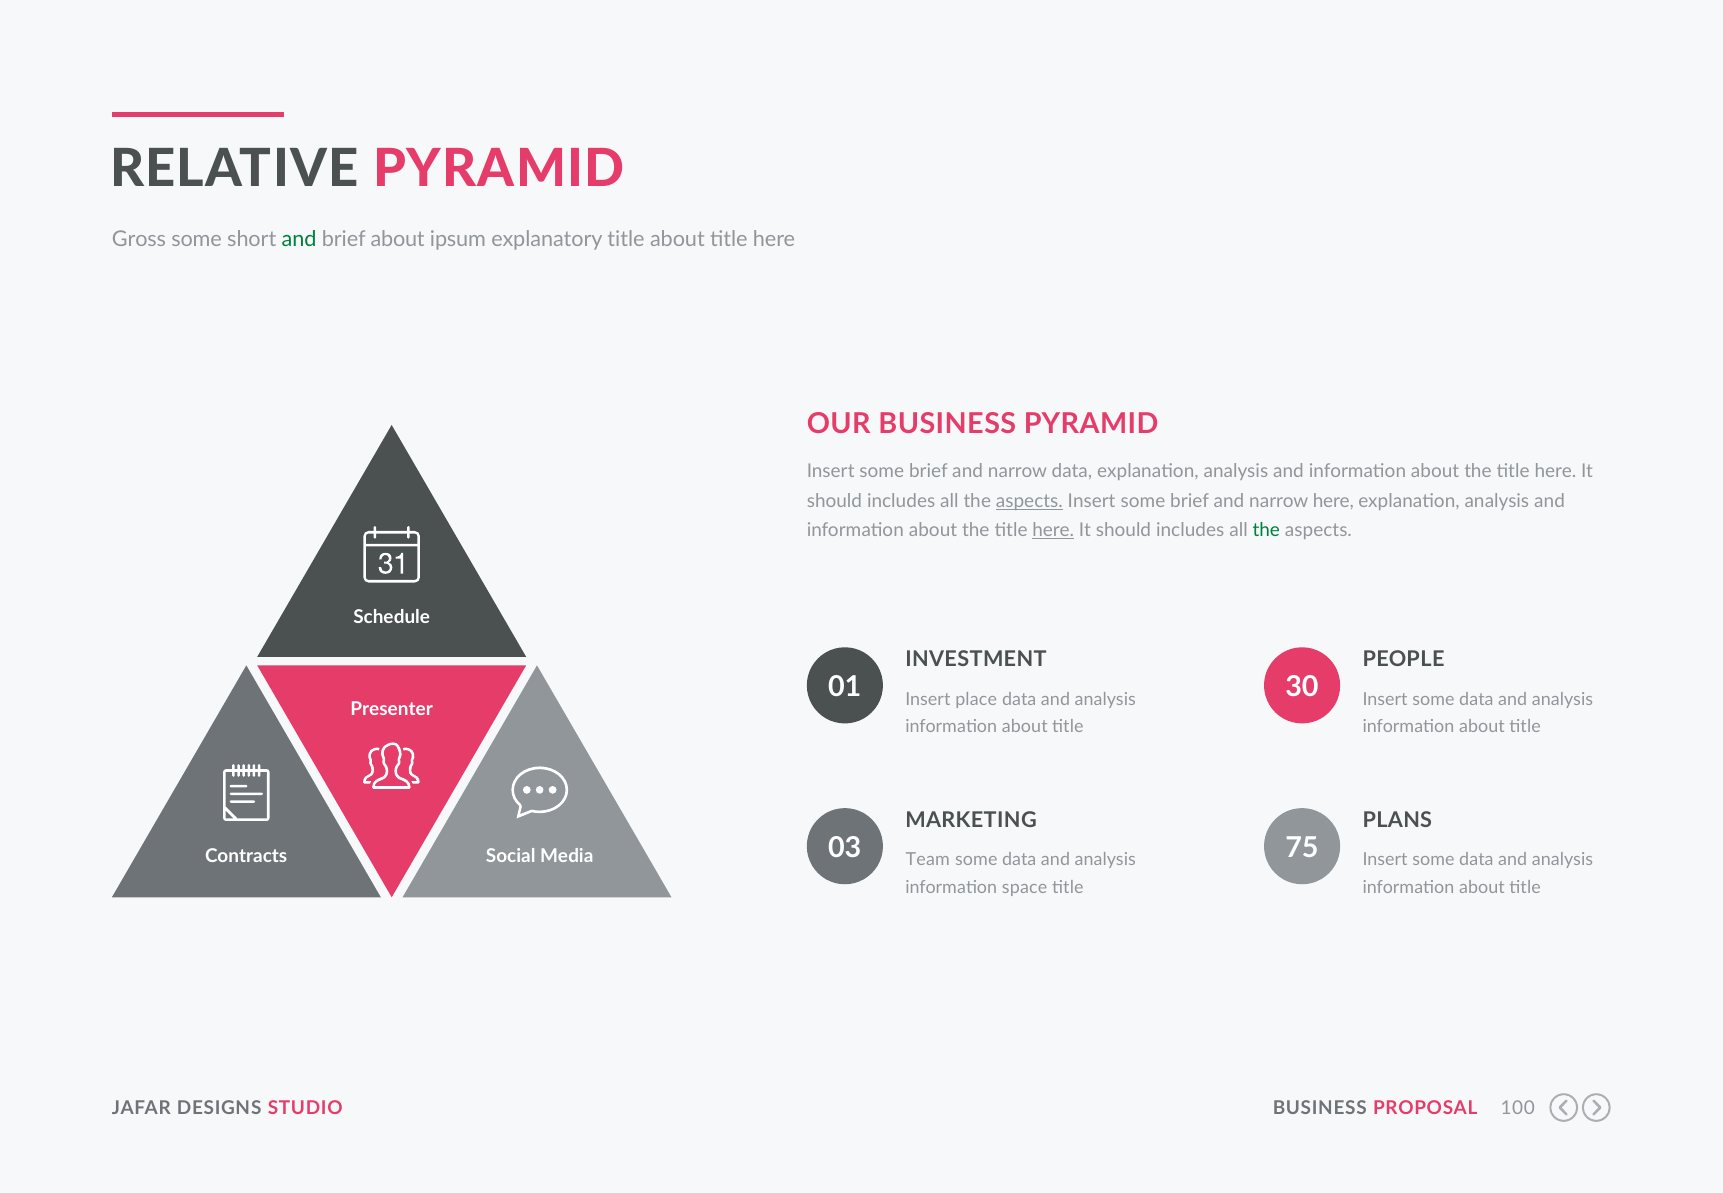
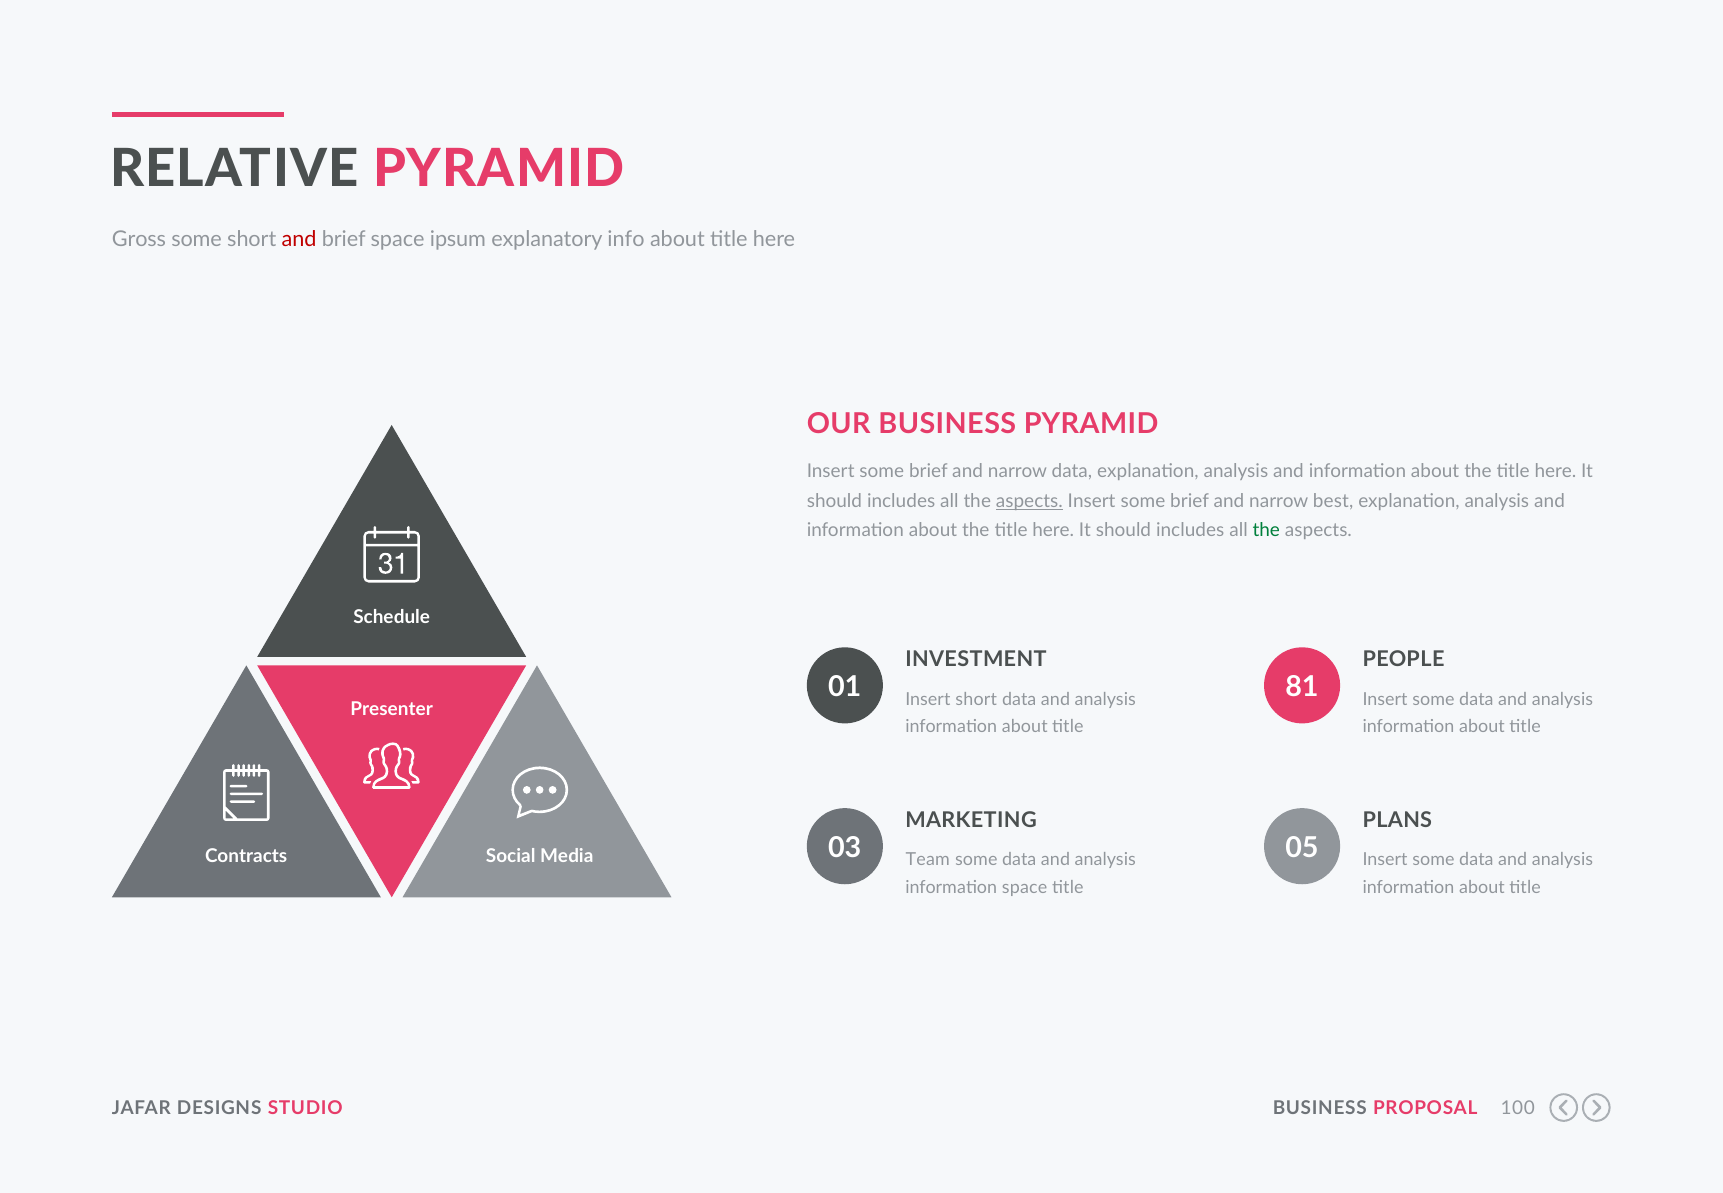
and at (299, 240) colour: green -> red
brief about: about -> space
explanatory title: title -> info
narrow here: here -> best
here at (1053, 531) underline: present -> none
30: 30 -> 81
Insert place: place -> short
75: 75 -> 05
